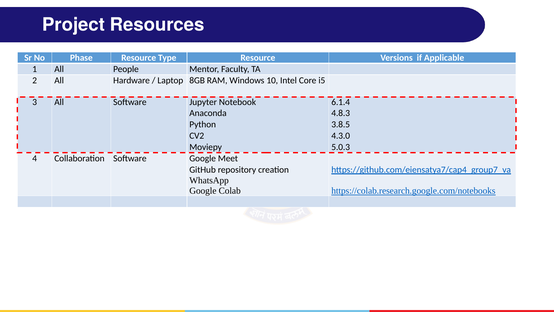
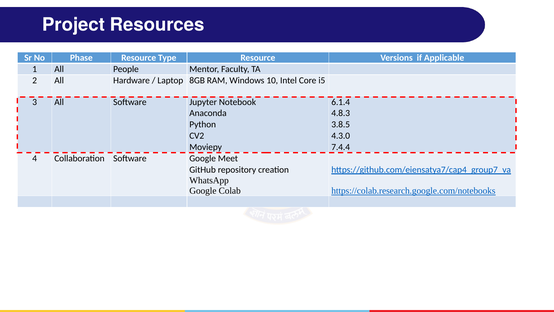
5.0.3: 5.0.3 -> 7.4.4
